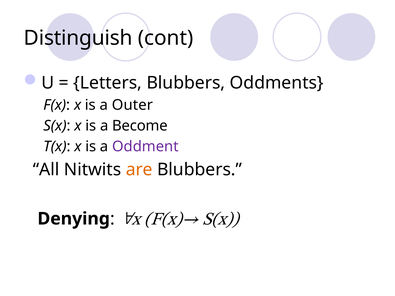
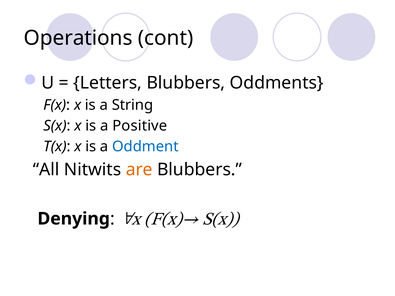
Distinguish: Distinguish -> Operations
Outer: Outer -> String
Become: Become -> Positive
Oddment colour: purple -> blue
